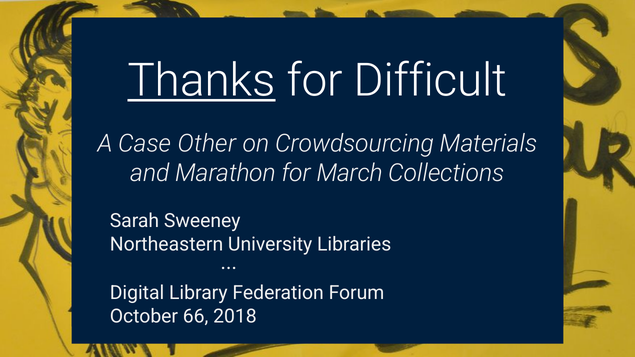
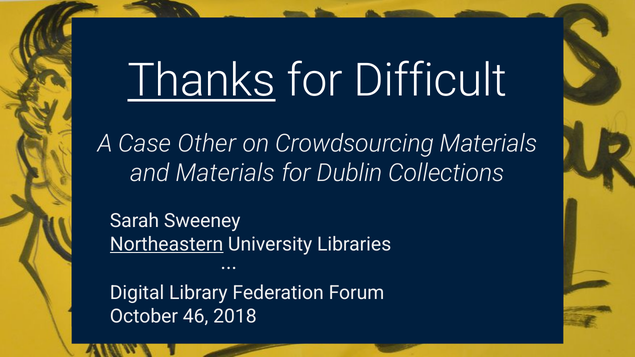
and Marathon: Marathon -> Materials
March: March -> Dublin
Northeastern underline: none -> present
66: 66 -> 46
